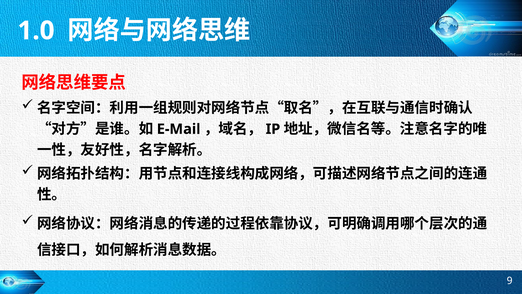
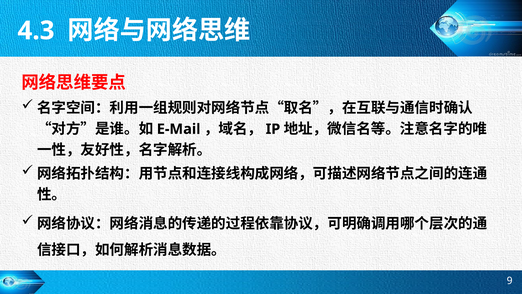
1.0: 1.0 -> 4.3
